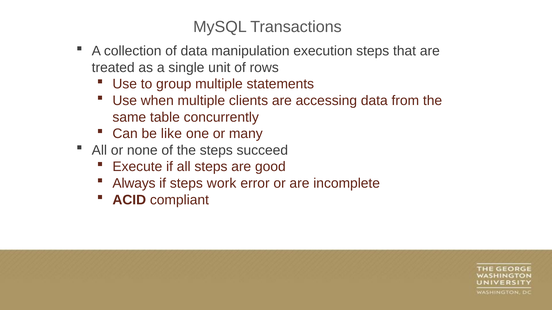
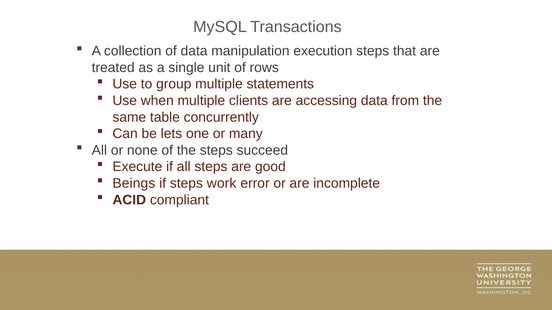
like: like -> lets
Always: Always -> Beings
